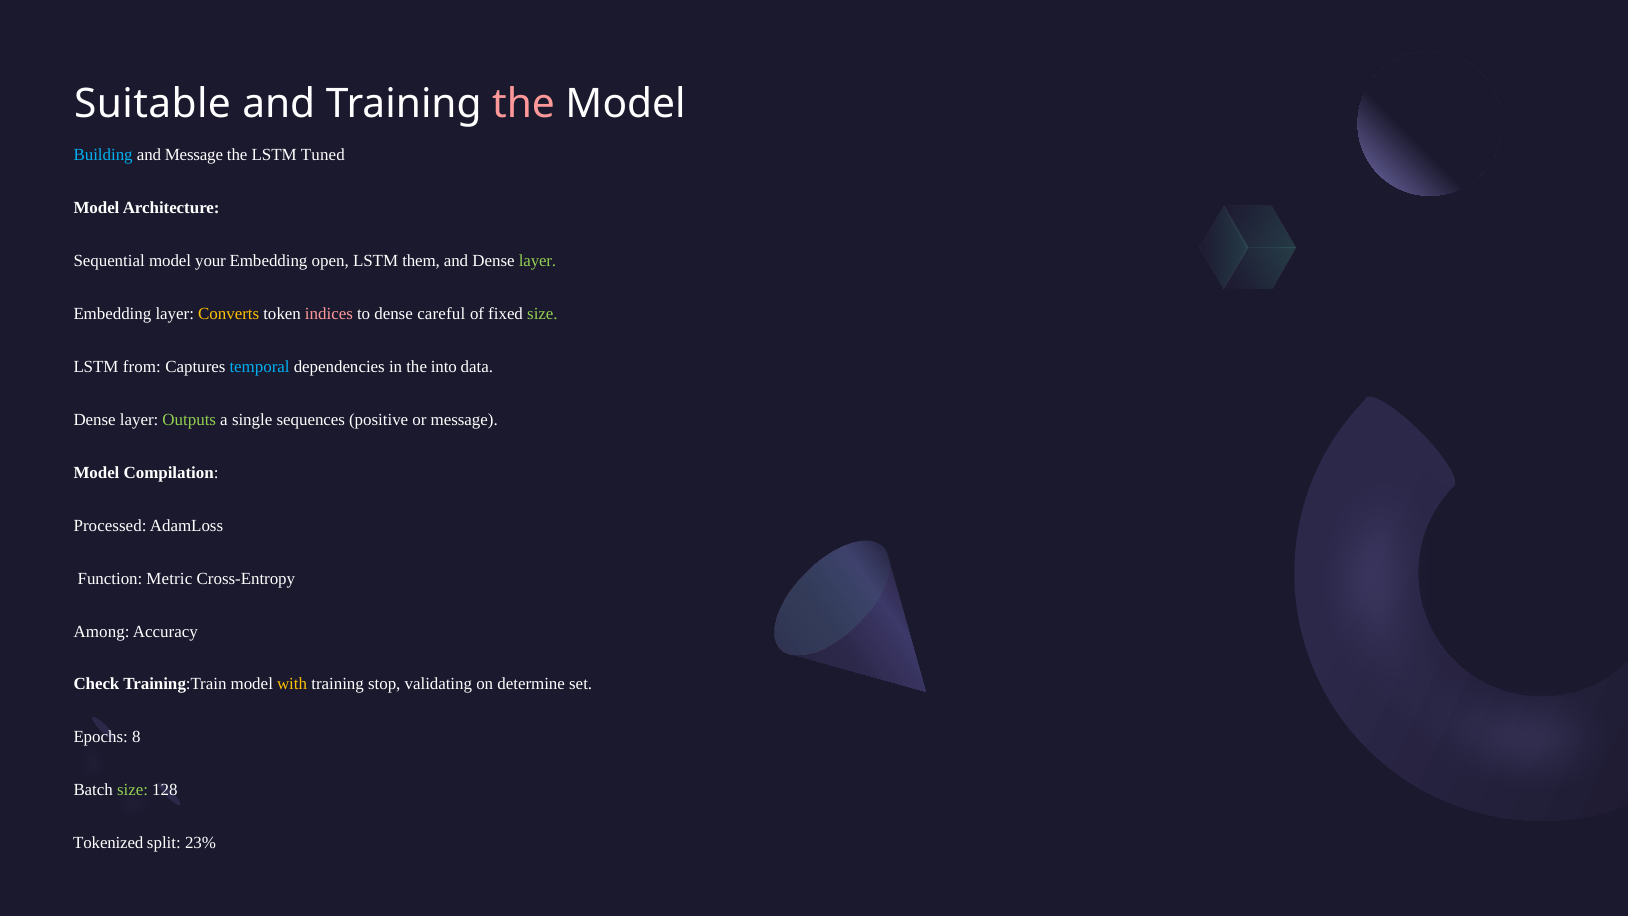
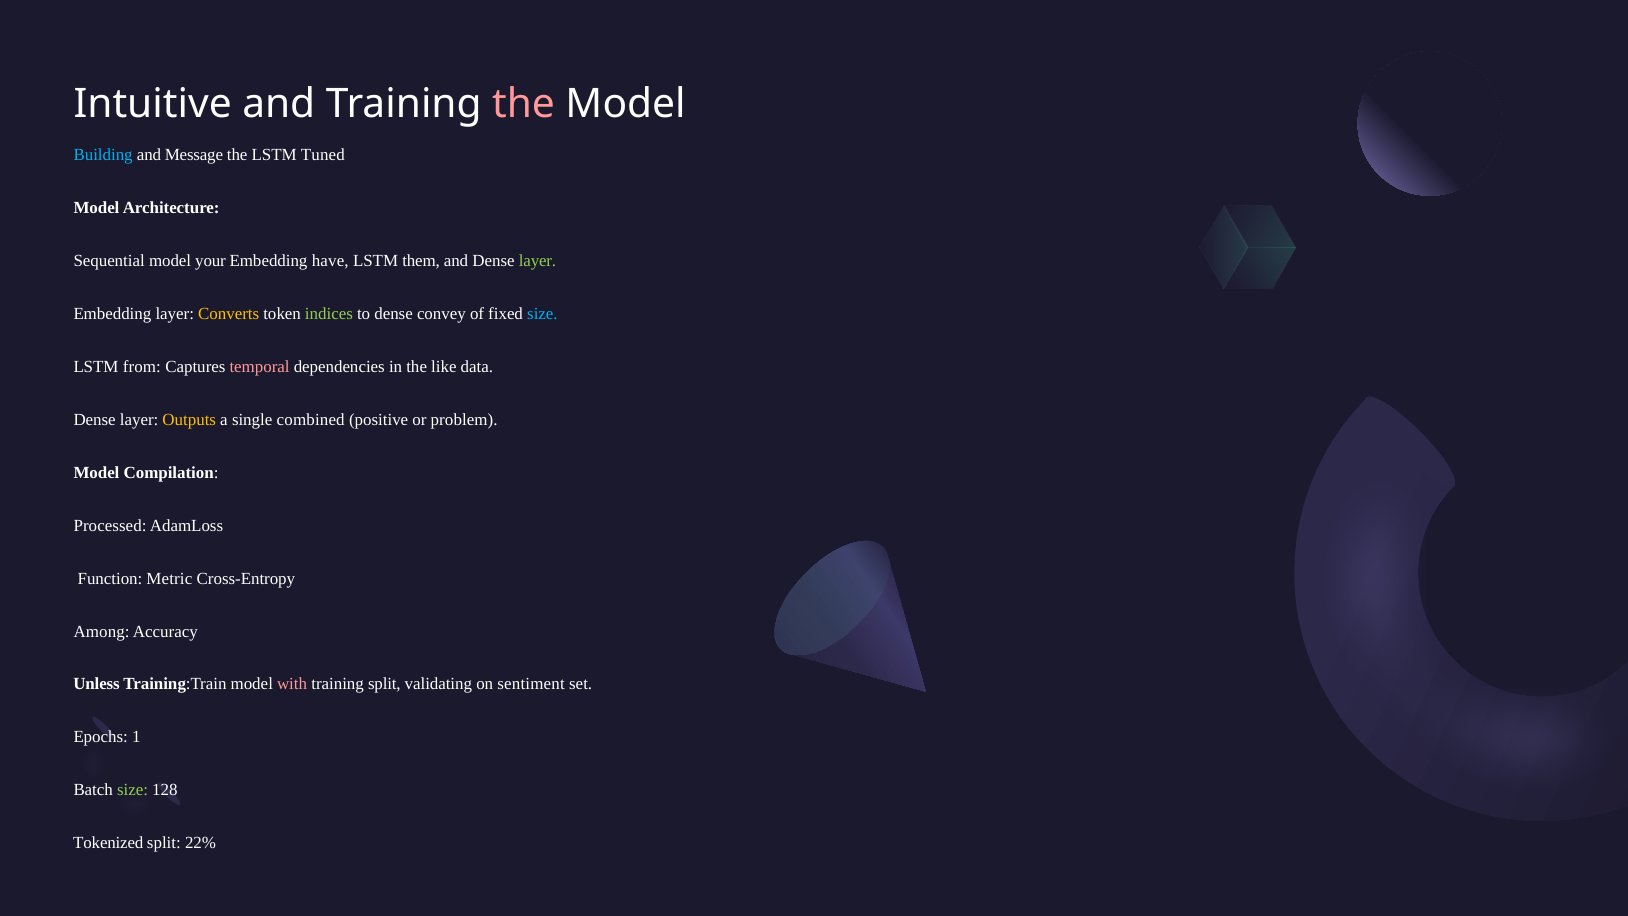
Suitable: Suitable -> Intuitive
open: open -> have
indices colour: pink -> light green
careful: careful -> convey
size at (542, 314) colour: light green -> light blue
temporal colour: light blue -> pink
into: into -> like
Outputs colour: light green -> yellow
sequences: sequences -> combined
or message: message -> problem
Check: Check -> Unless
with colour: yellow -> pink
training stop: stop -> split
determine: determine -> sentiment
8: 8 -> 1
23%: 23% -> 22%
